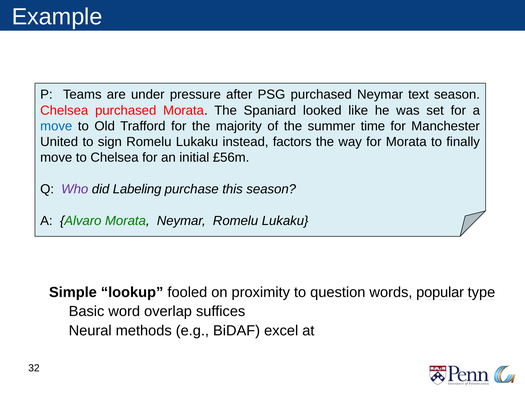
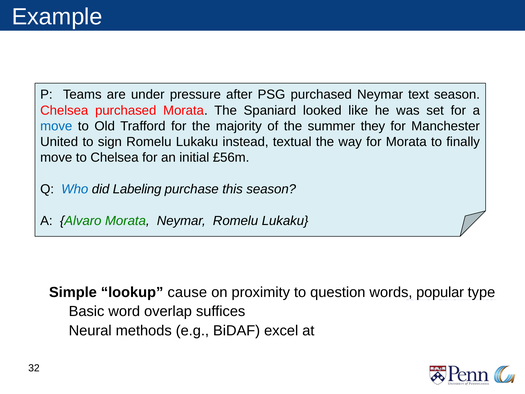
time: time -> they
factors: factors -> textual
Who colour: purple -> blue
fooled: fooled -> cause
